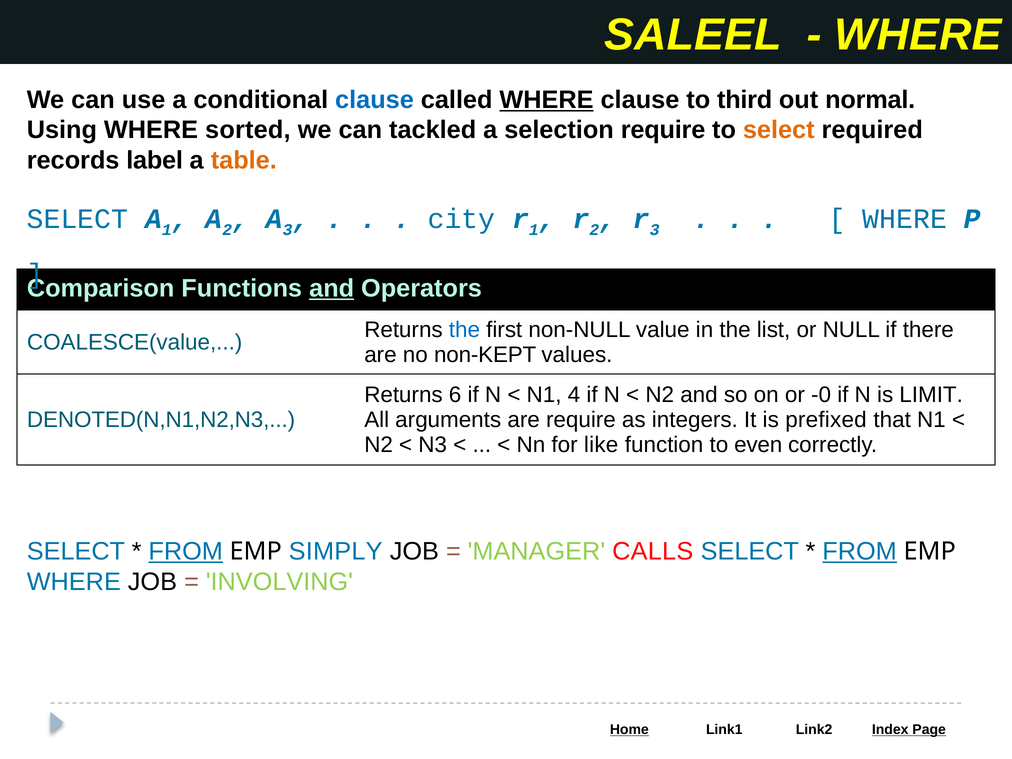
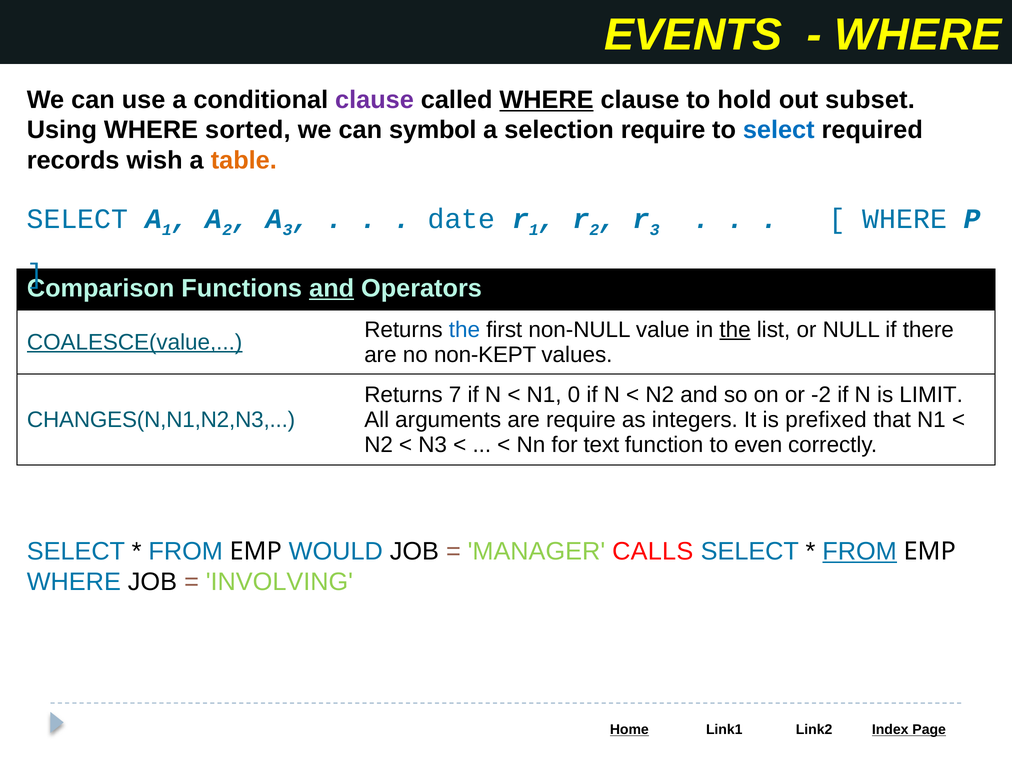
SALEEL: SALEEL -> EVENTS
clause at (374, 100) colour: blue -> purple
third: third -> hold
normal: normal -> subset
tackled: tackled -> symbol
select at (779, 130) colour: orange -> blue
label: label -> wish
city: city -> date
the at (735, 330) underline: none -> present
COALESCE(value underline: none -> present
6: 6 -> 7
4: 4 -> 0
-0: -0 -> -2
DENOTED(N,N1,N2,N3: DENOTED(N,N1,N2,N3 -> CHANGES(N,N1,N2,N3
like: like -> text
FROM at (186, 552) underline: present -> none
SIMPLY: SIMPLY -> WOULD
